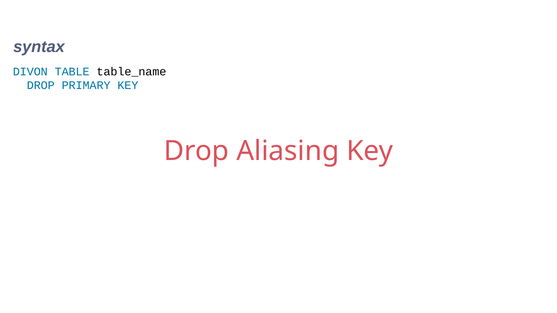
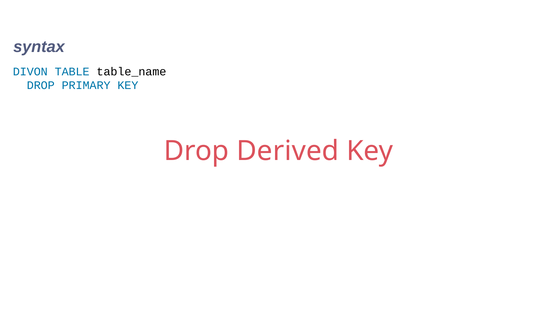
Aliasing: Aliasing -> Derived
